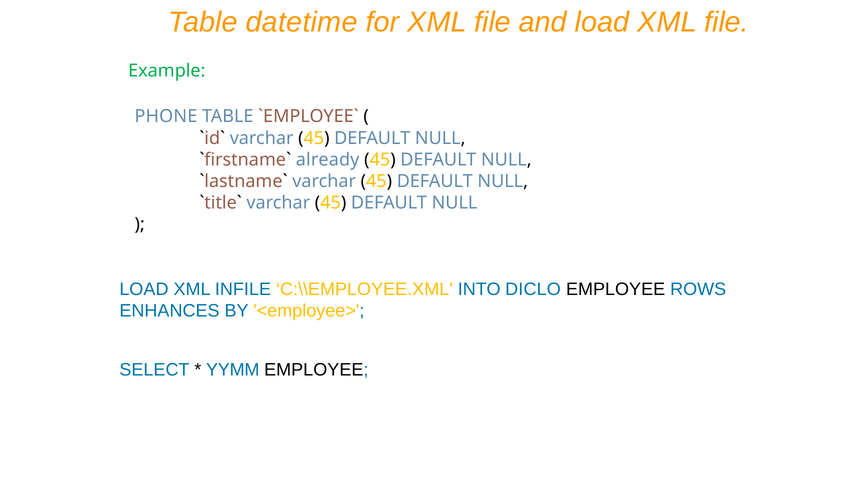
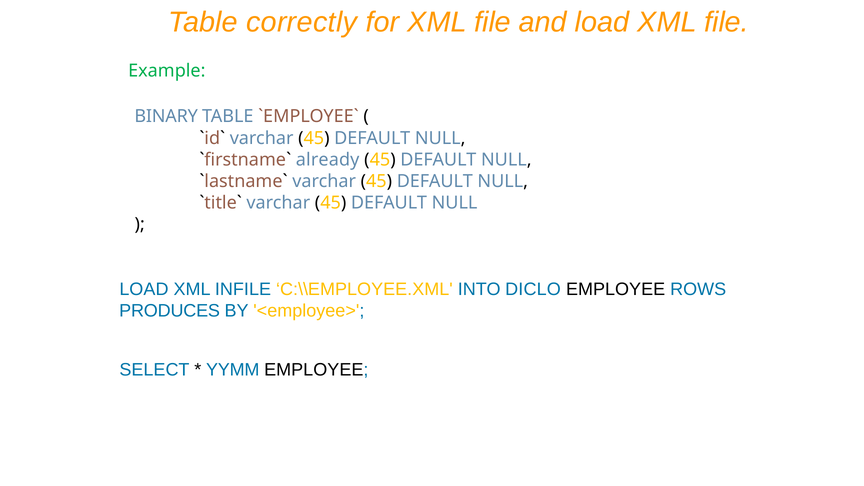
datetime: datetime -> correctly
PHONE: PHONE -> BINARY
ENHANCES: ENHANCES -> PRODUCES
